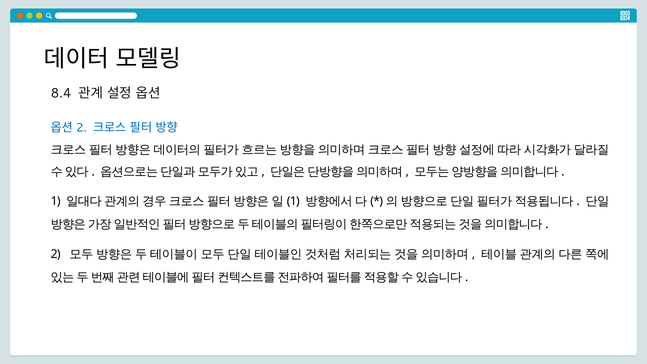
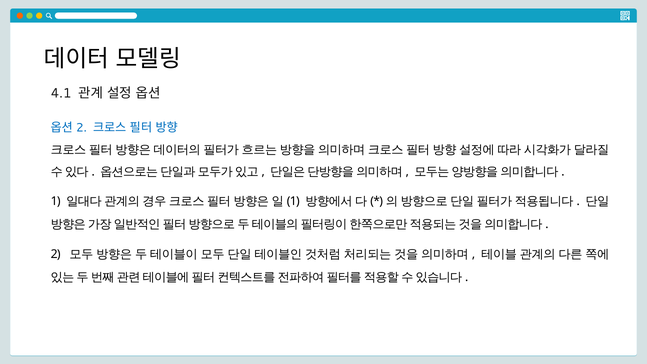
8.4: 8.4 -> 4.1
